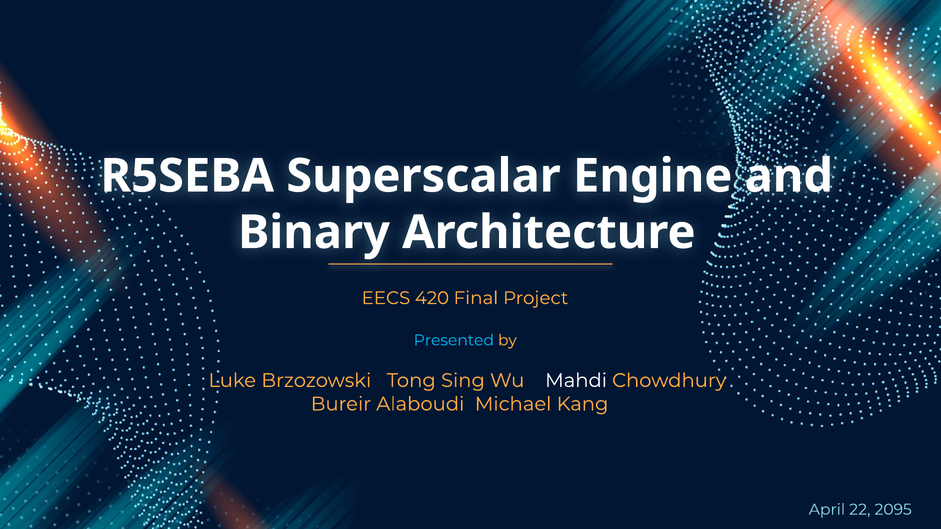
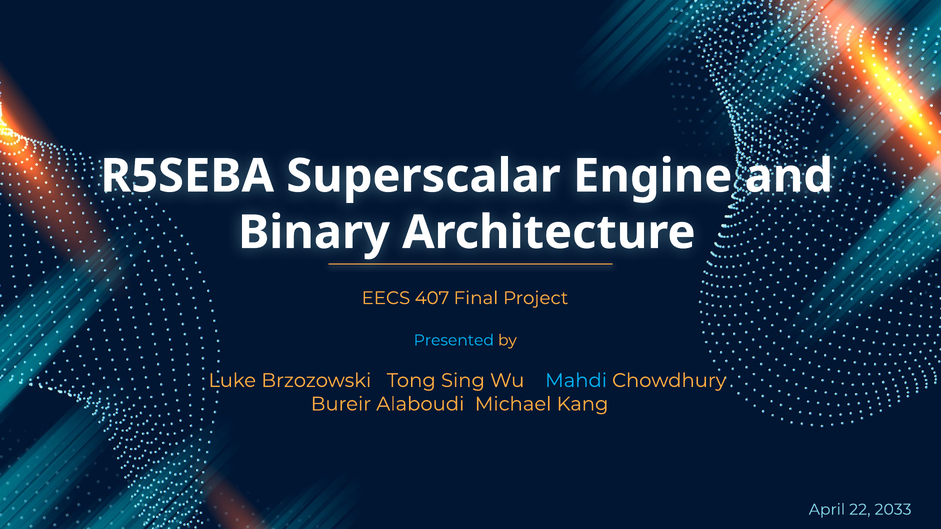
420: 420 -> 407
Mahdi colour: white -> light blue
2095: 2095 -> 2033
